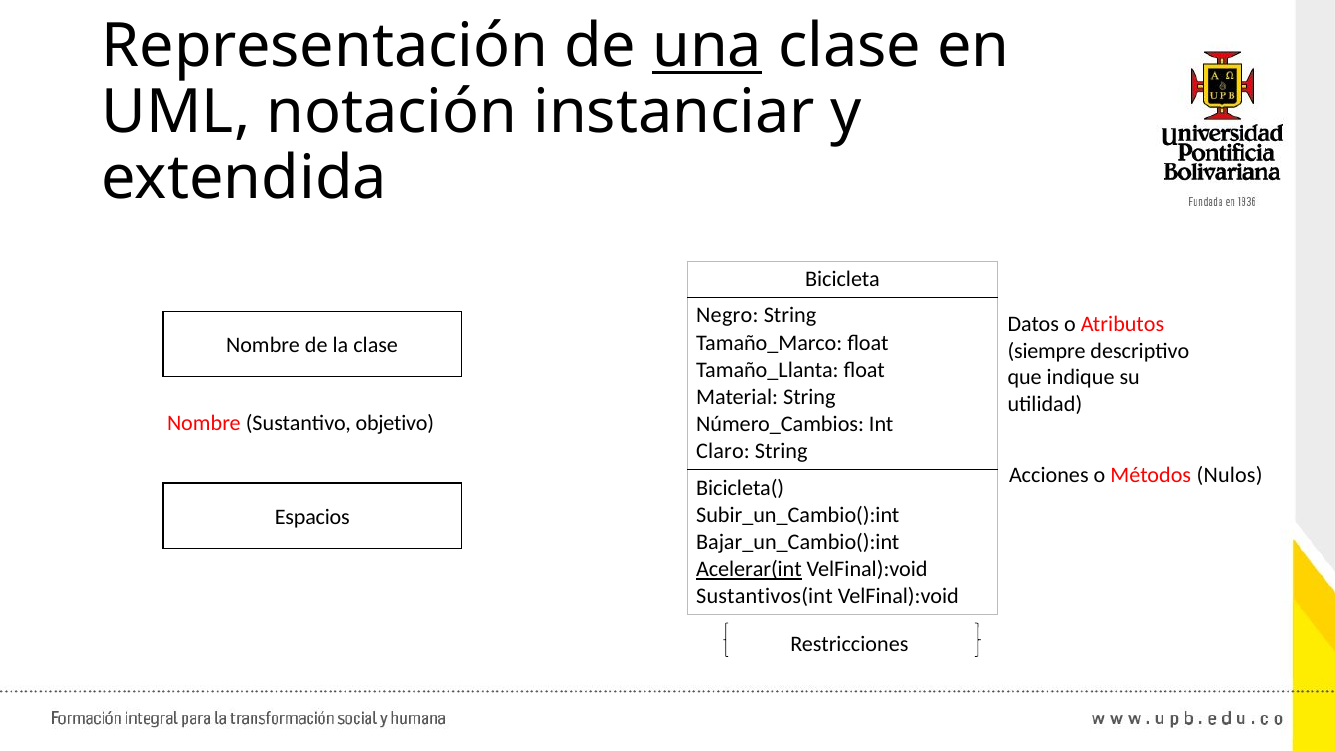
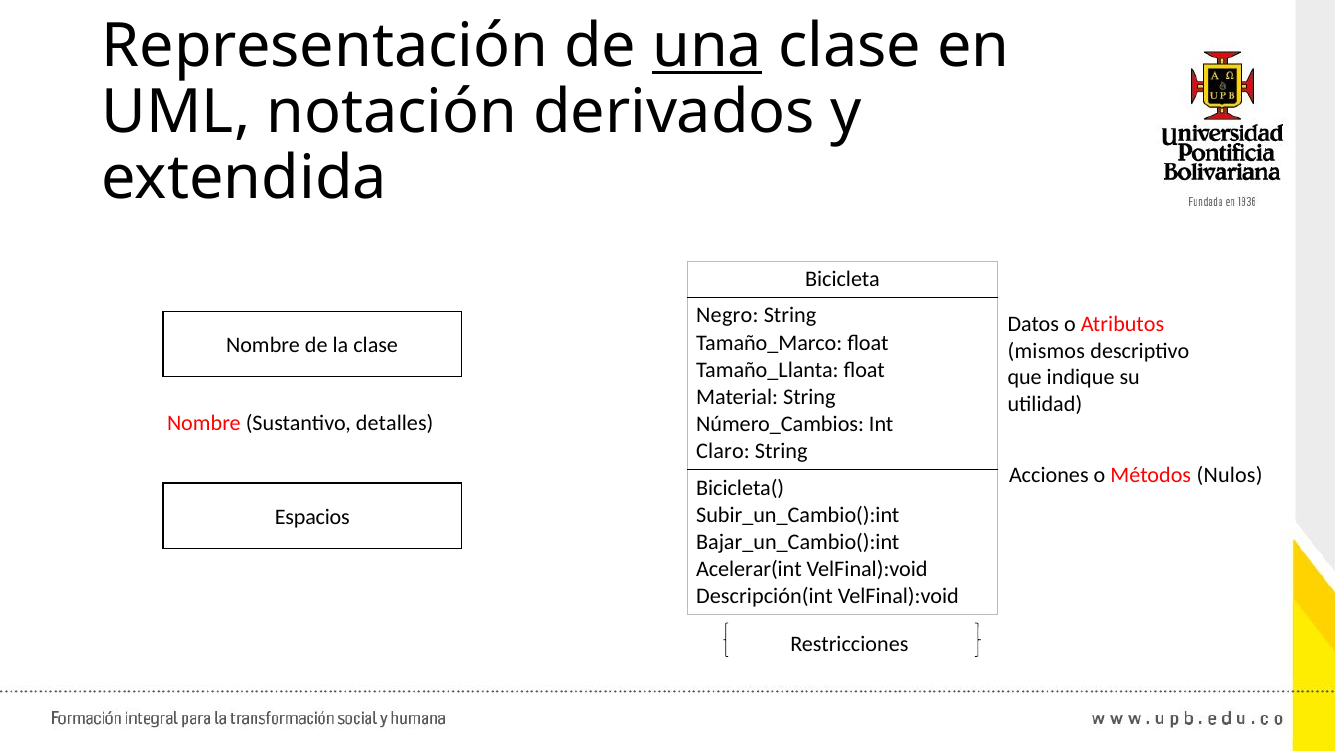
instanciar: instanciar -> derivados
siempre: siempre -> mismos
objetivo: objetivo -> detalles
Acelerar(int underline: present -> none
Sustantivos(int: Sustantivos(int -> Descripción(int
